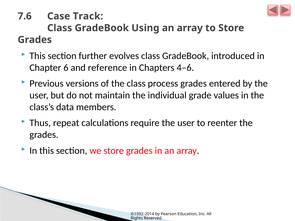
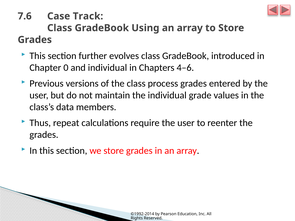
6: 6 -> 0
and reference: reference -> individual
